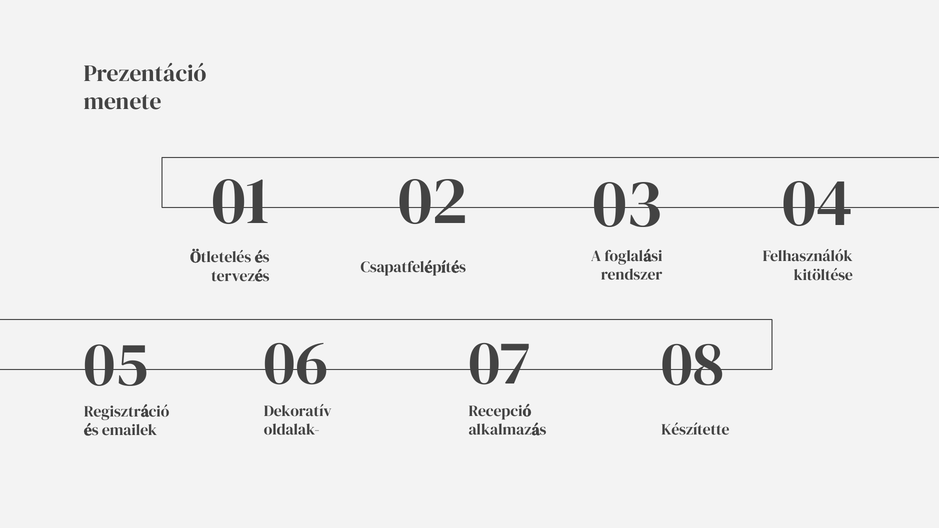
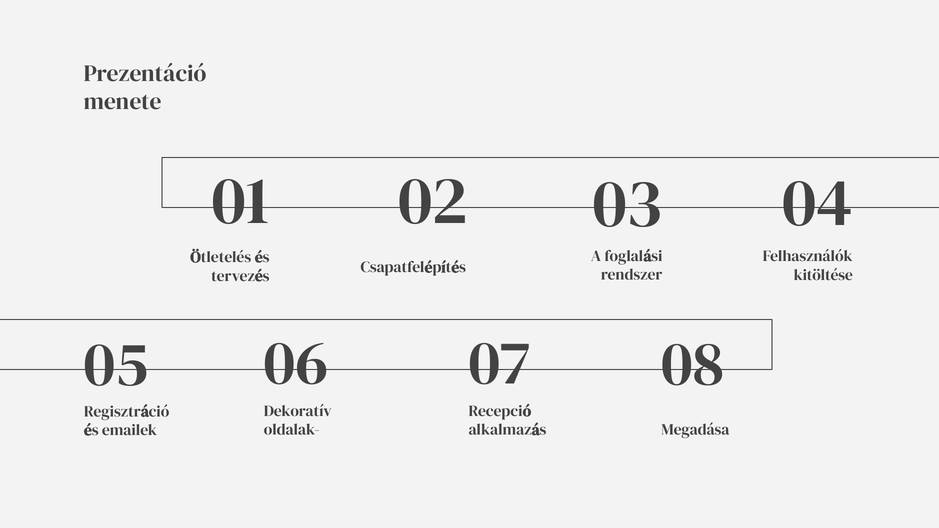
Készítette: Készítette -> Megadása
